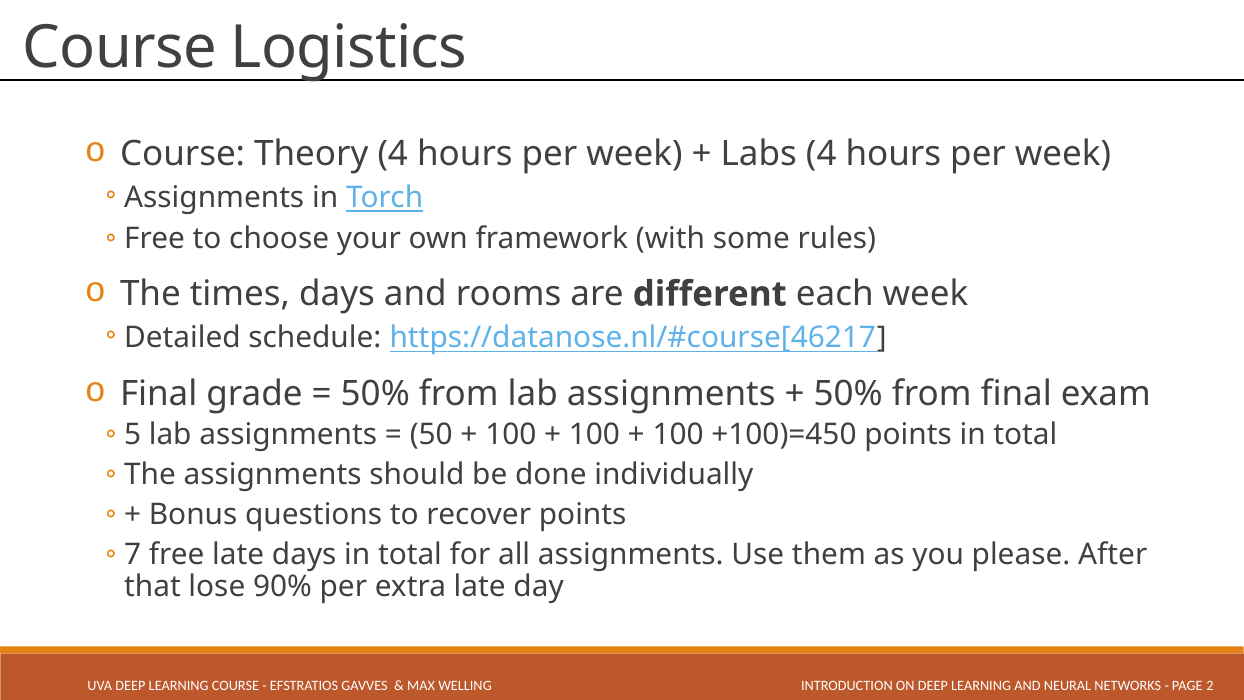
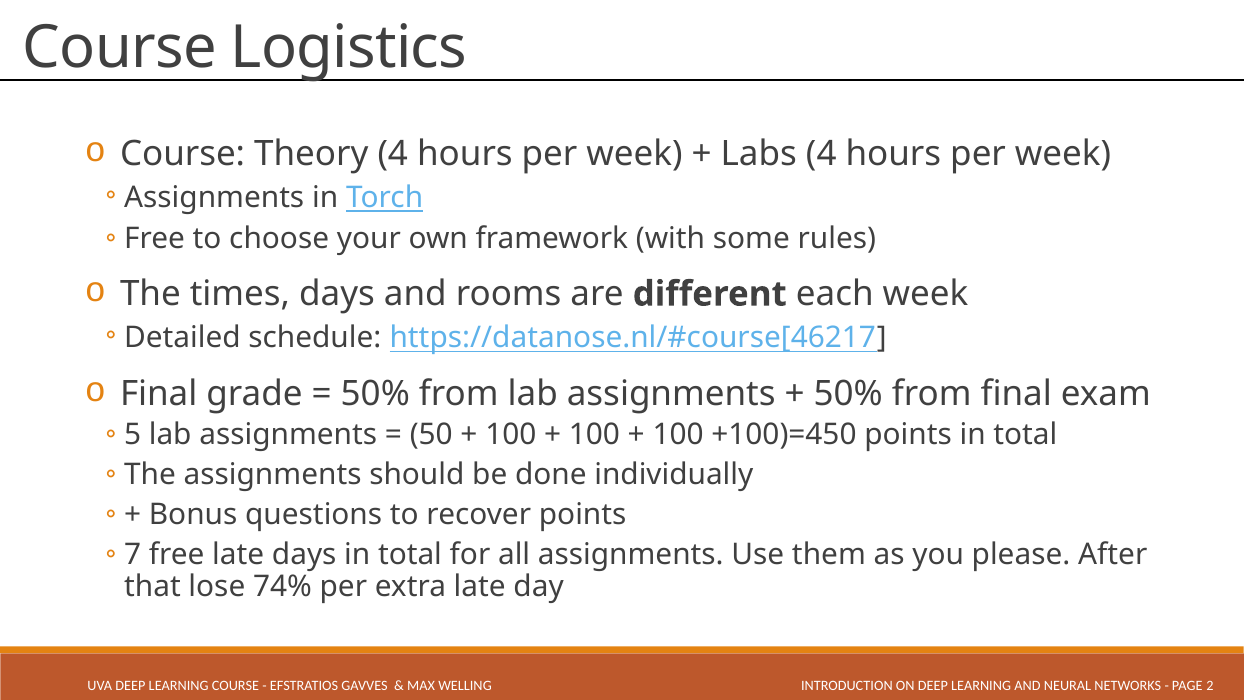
90%: 90% -> 74%
